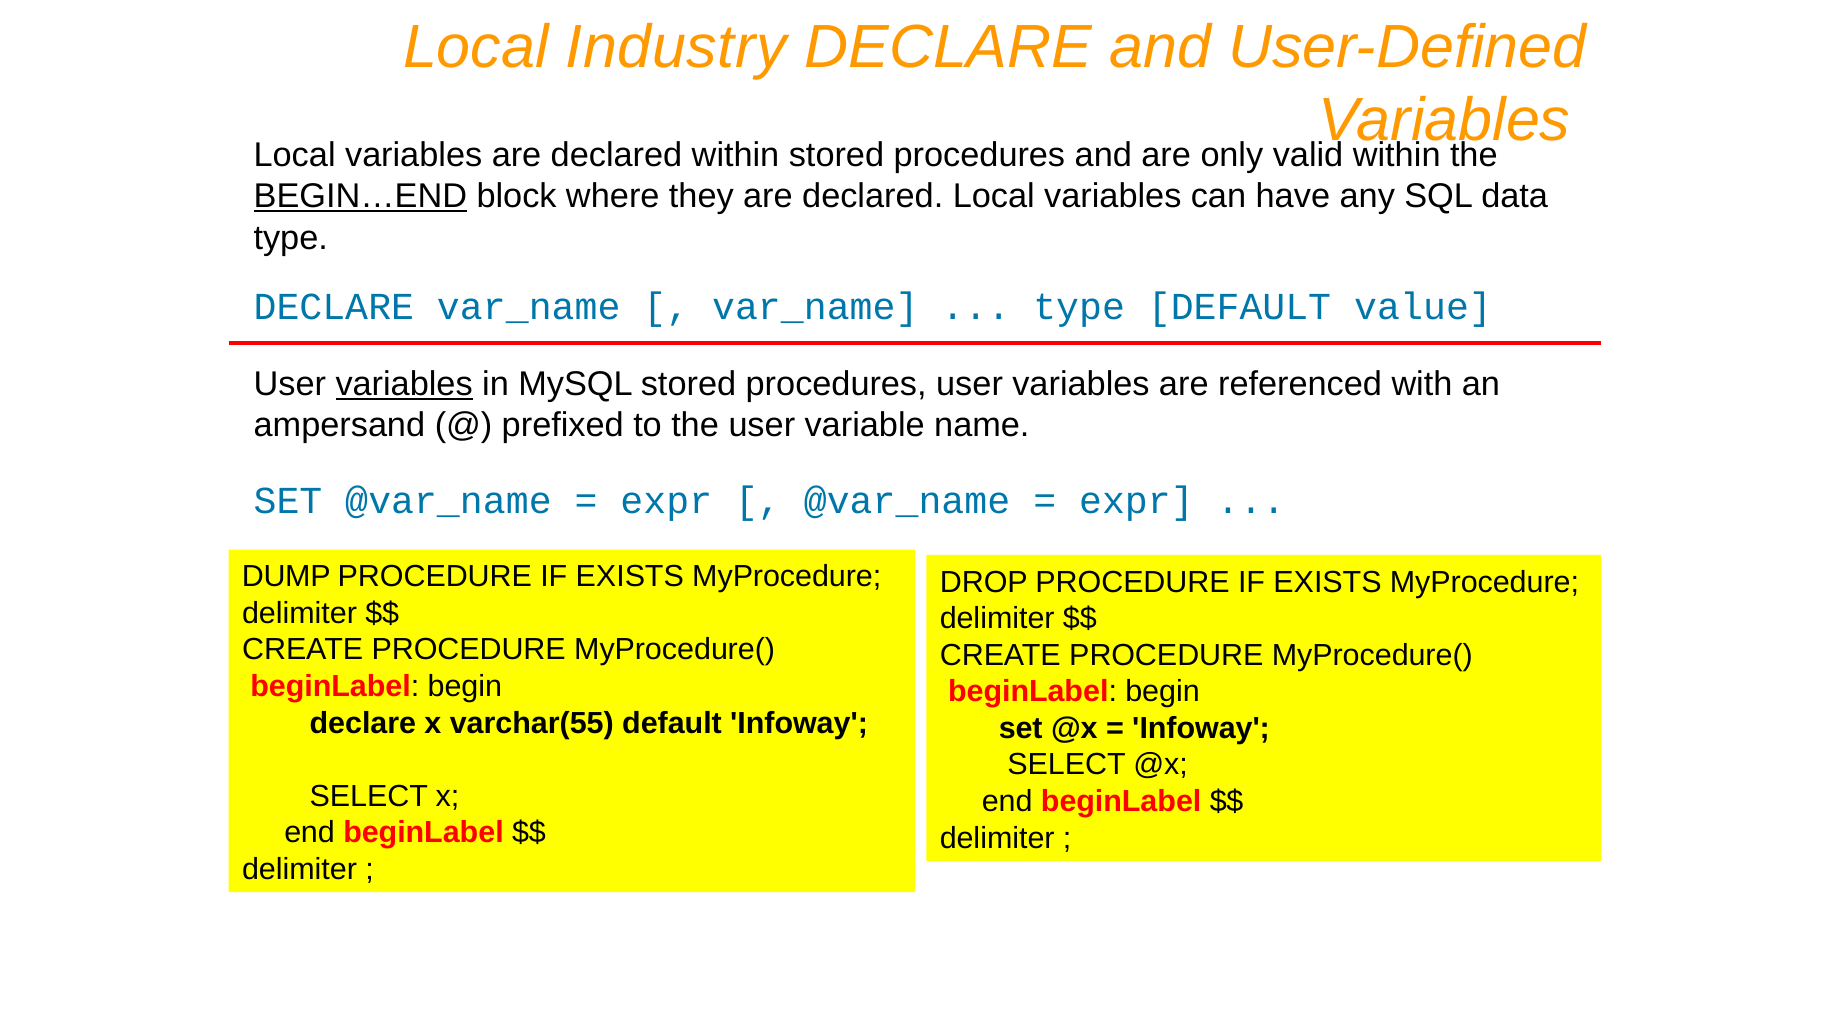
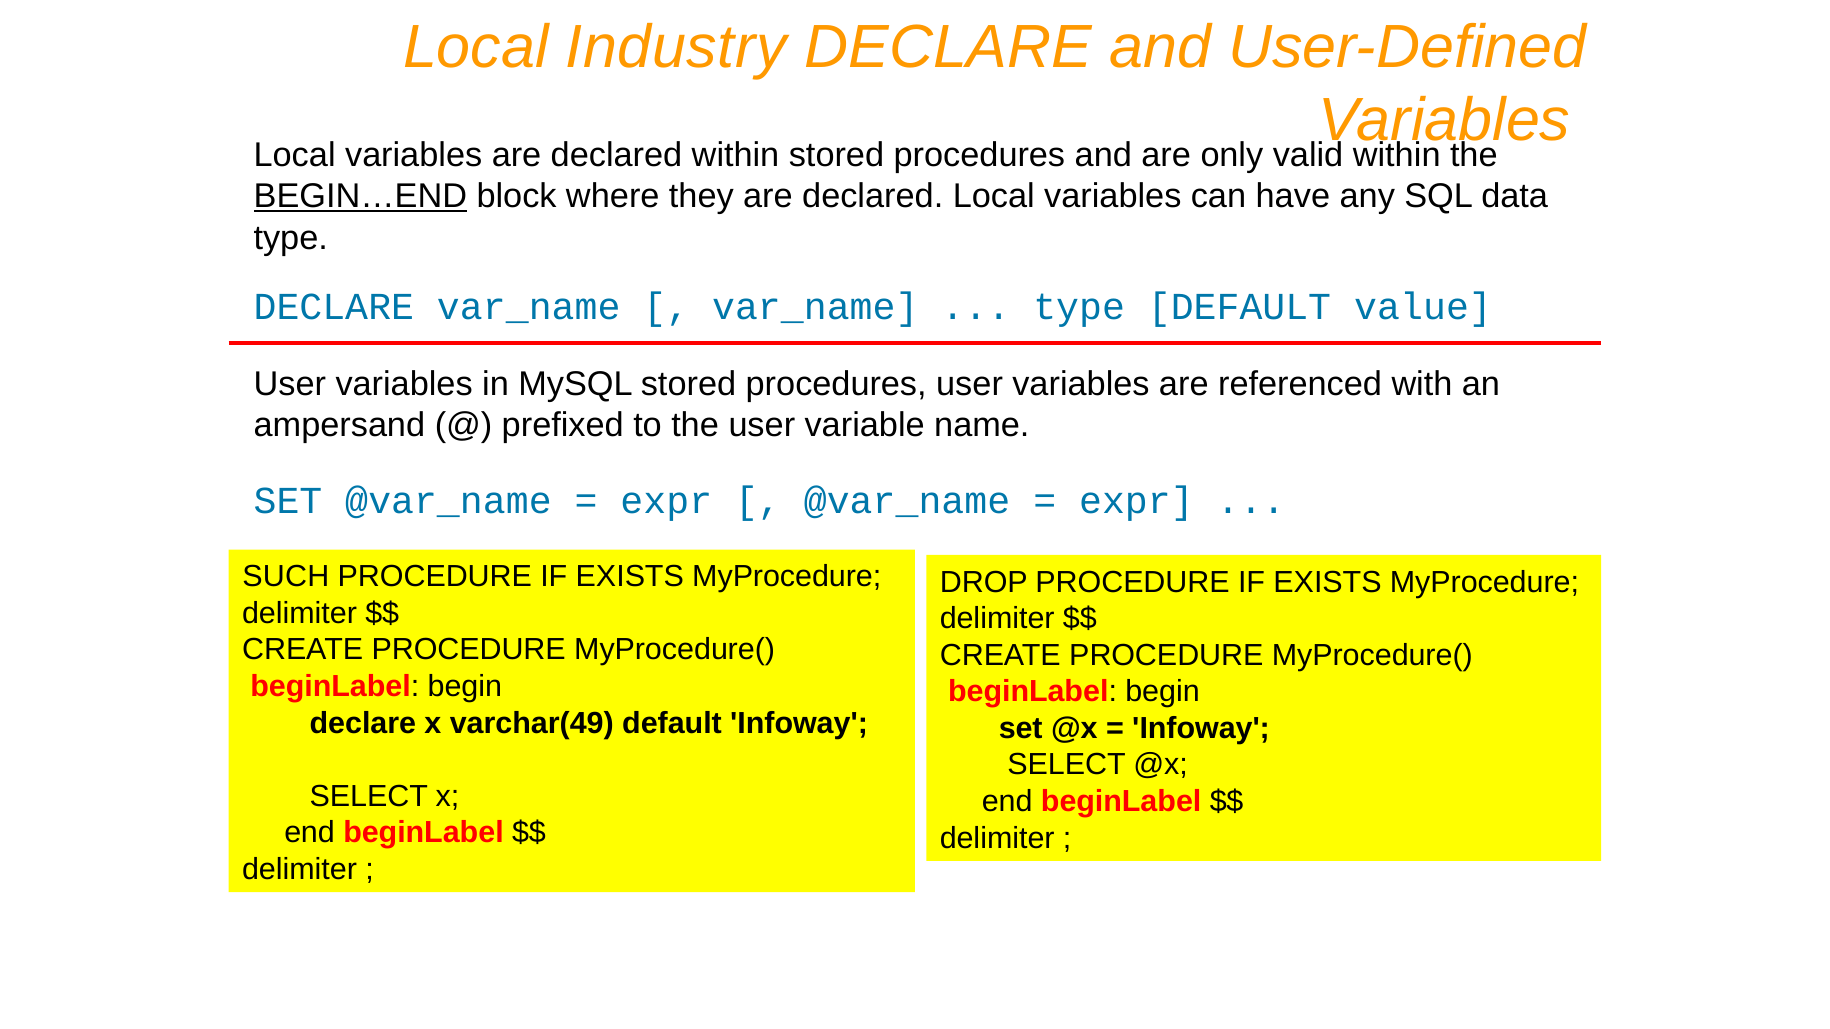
variables at (404, 384) underline: present -> none
DUMP: DUMP -> SUCH
varchar(55: varchar(55 -> varchar(49
